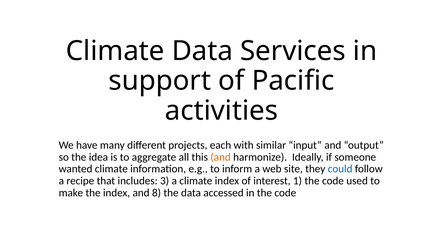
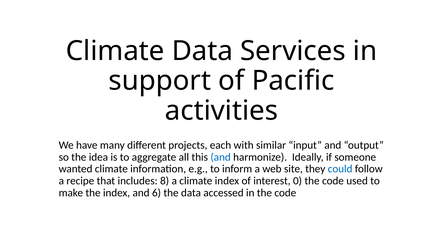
and at (221, 157) colour: orange -> blue
3: 3 -> 8
1: 1 -> 0
8: 8 -> 6
